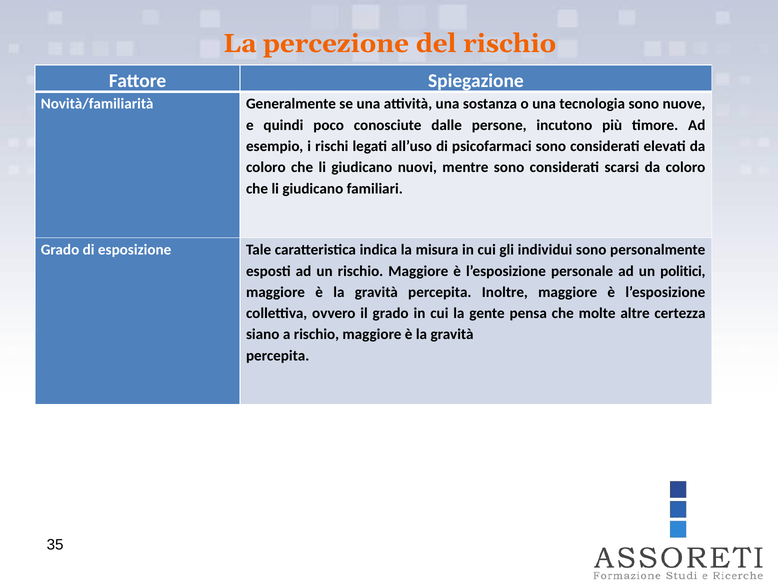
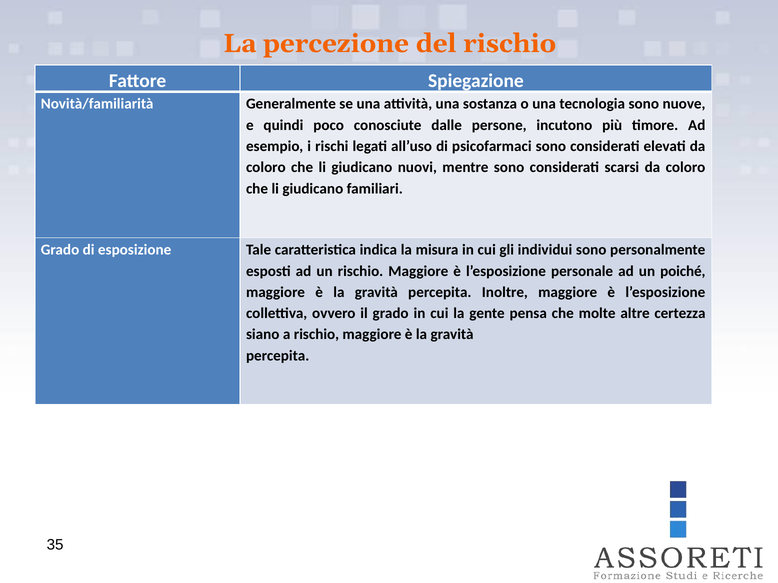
politici: politici -> poiché
